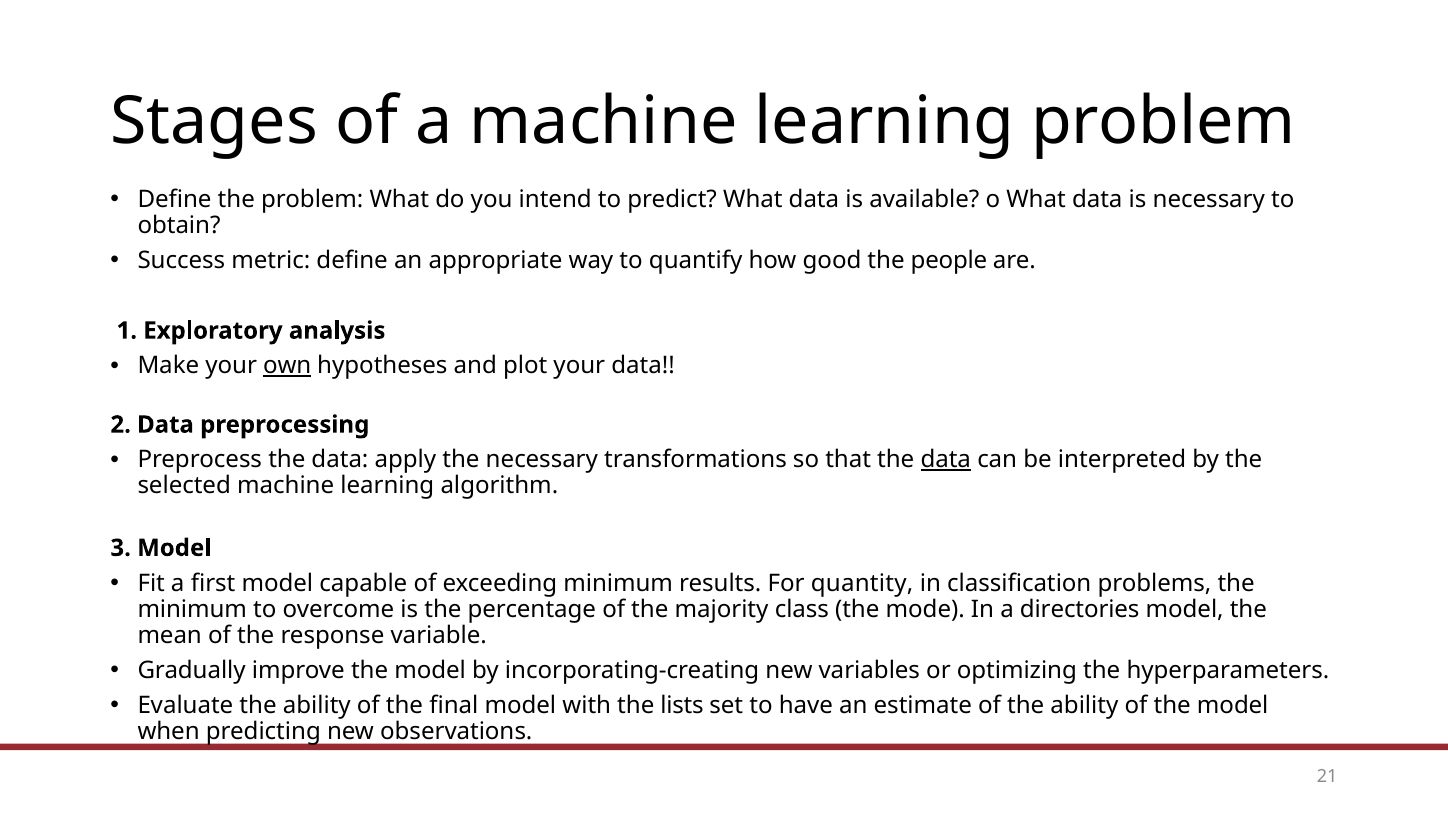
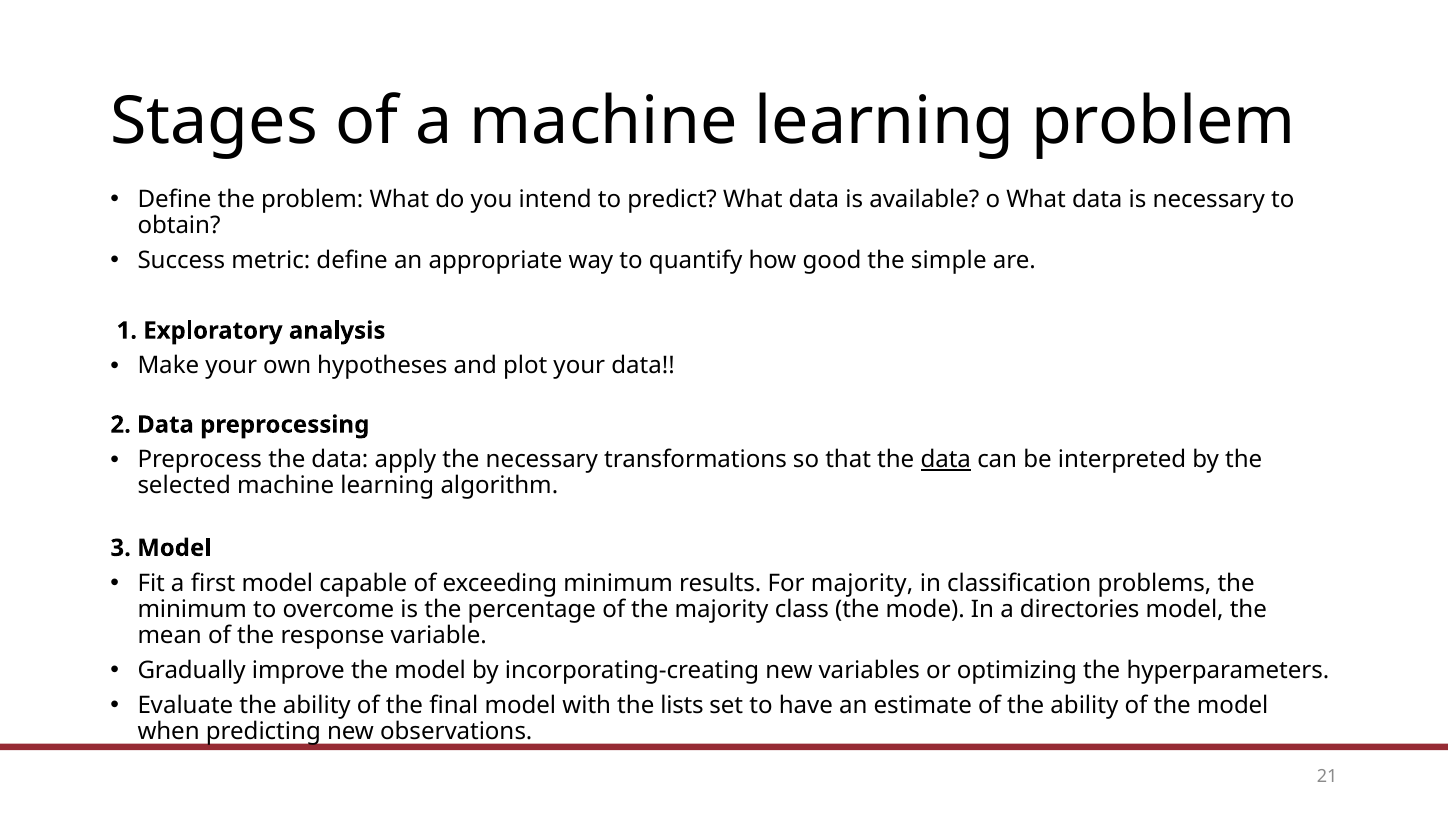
people: people -> simple
own underline: present -> none
For quantity: quantity -> majority
